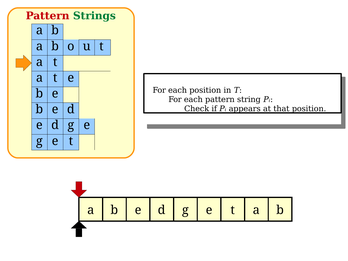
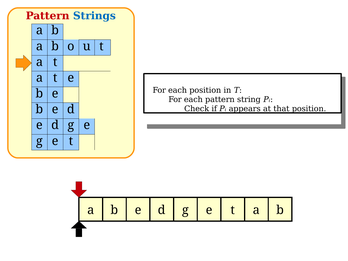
Strings colour: green -> blue
